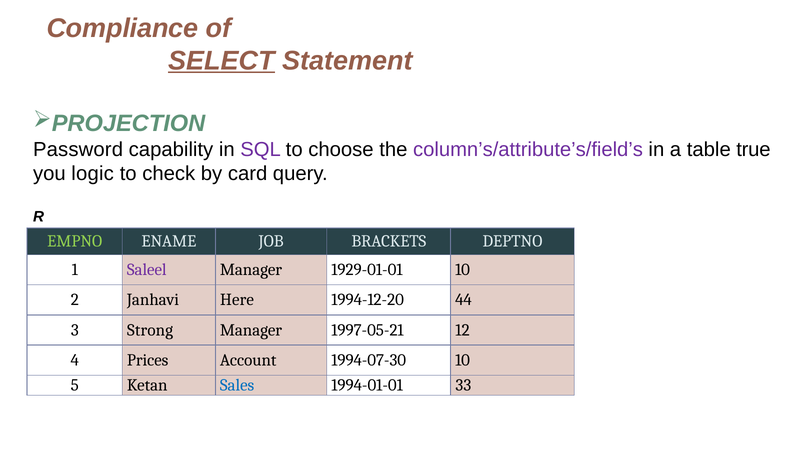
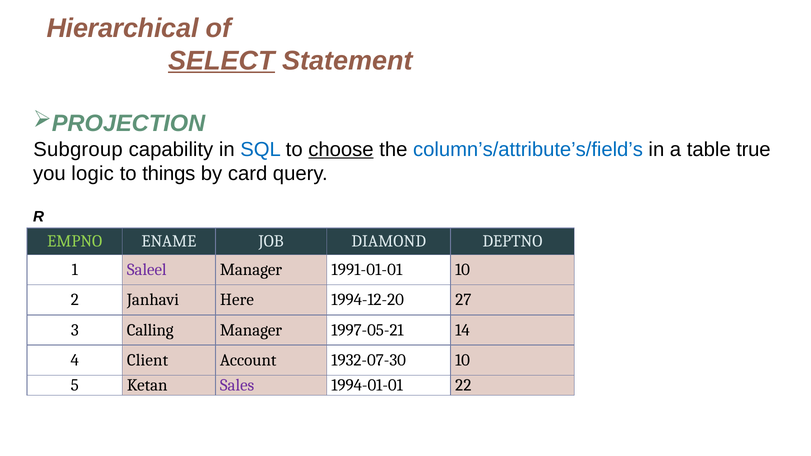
Compliance: Compliance -> Hierarchical
Password: Password -> Subgroup
SQL colour: purple -> blue
choose underline: none -> present
column’s/attribute’s/field’s colour: purple -> blue
check: check -> things
BRACKETS: BRACKETS -> DIAMOND
1929-01-01: 1929-01-01 -> 1991-01-01
44: 44 -> 27
Strong: Strong -> Calling
12: 12 -> 14
Prices: Prices -> Client
1994-07-30: 1994-07-30 -> 1932-07-30
Sales colour: blue -> purple
33: 33 -> 22
